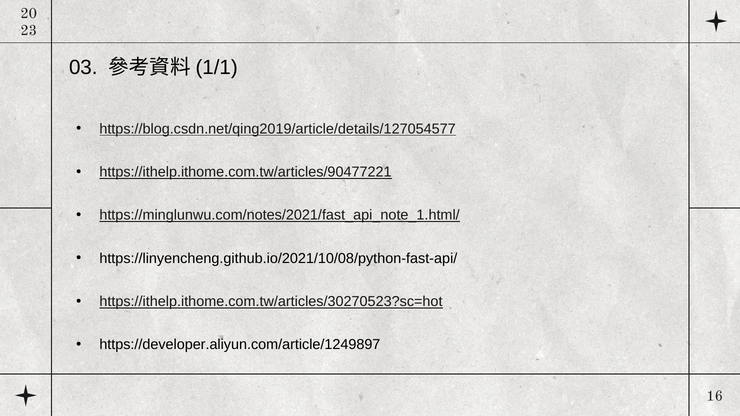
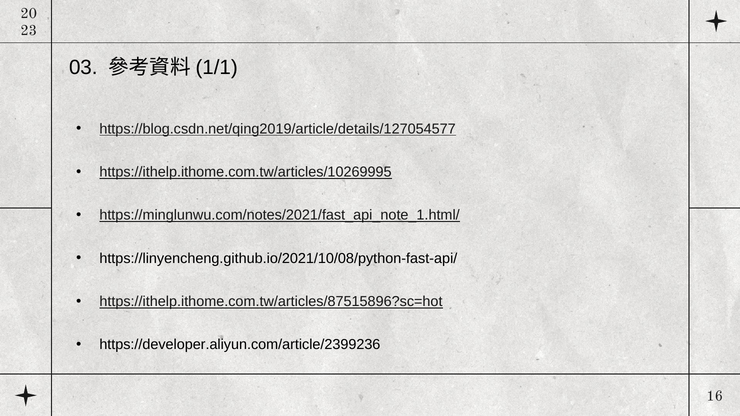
https://ithelp.ithome.com.tw/articles/90477221: https://ithelp.ithome.com.tw/articles/90477221 -> https://ithelp.ithome.com.tw/articles/10269995
https://ithelp.ithome.com.tw/articles/30270523?sc=hot: https://ithelp.ithome.com.tw/articles/30270523?sc=hot -> https://ithelp.ithome.com.tw/articles/87515896?sc=hot
https://developer.aliyun.com/article/1249897: https://developer.aliyun.com/article/1249897 -> https://developer.aliyun.com/article/2399236
